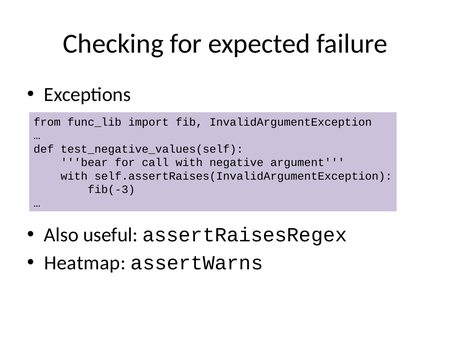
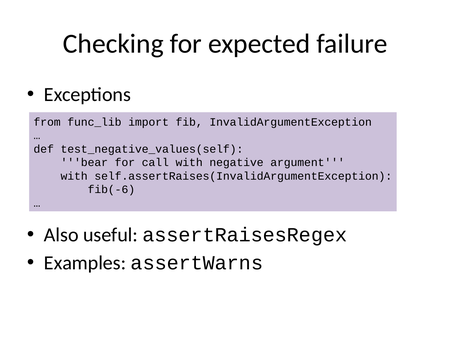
fib(-3: fib(-3 -> fib(-6
Heatmap: Heatmap -> Examples
